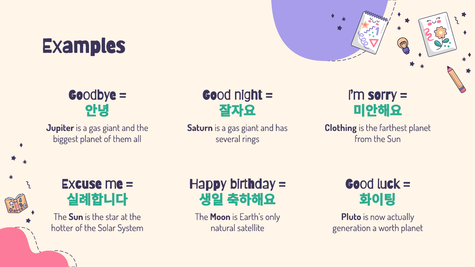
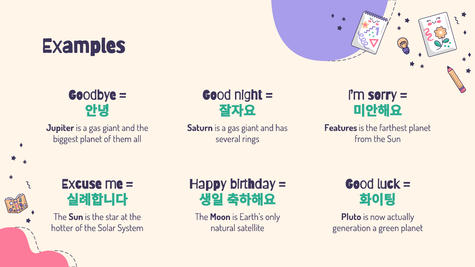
Clothing: Clothing -> Features
worth: worth -> green
